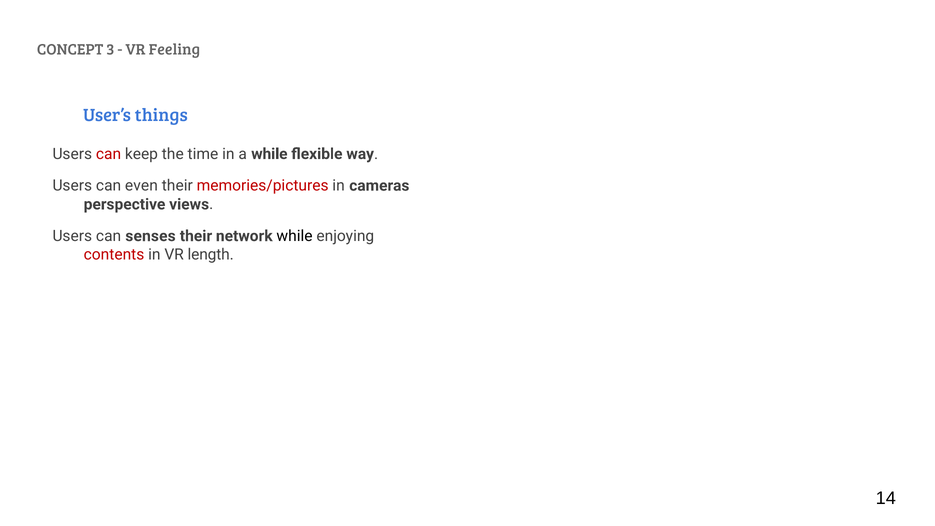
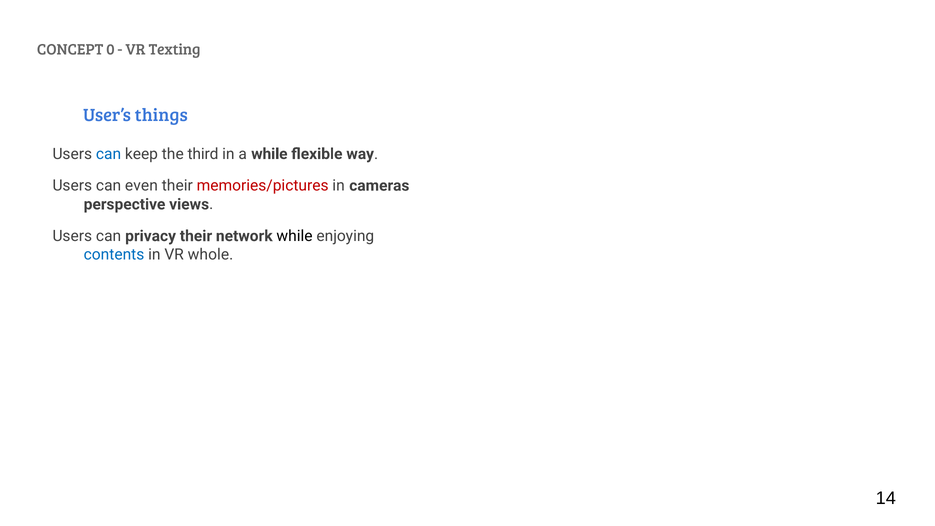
3: 3 -> 0
Feeling: Feeling -> Texting
can at (109, 154) colour: red -> blue
time: time -> third
senses: senses -> privacy
contents colour: red -> blue
length: length -> whole
